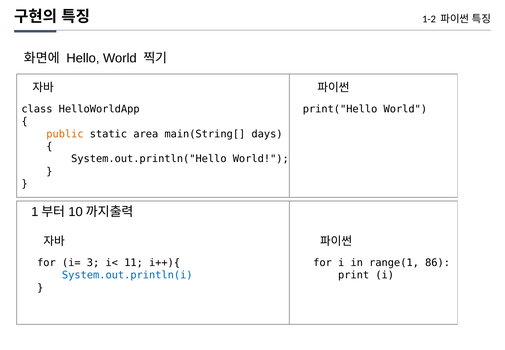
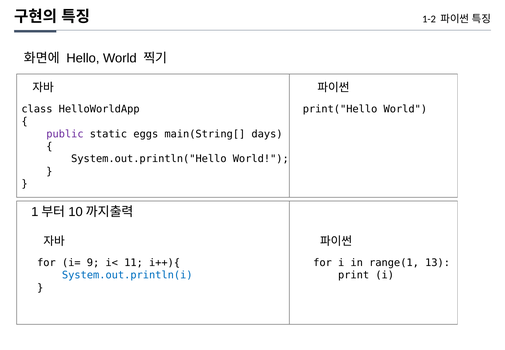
public colour: orange -> purple
area: area -> eggs
3: 3 -> 9
86: 86 -> 13
